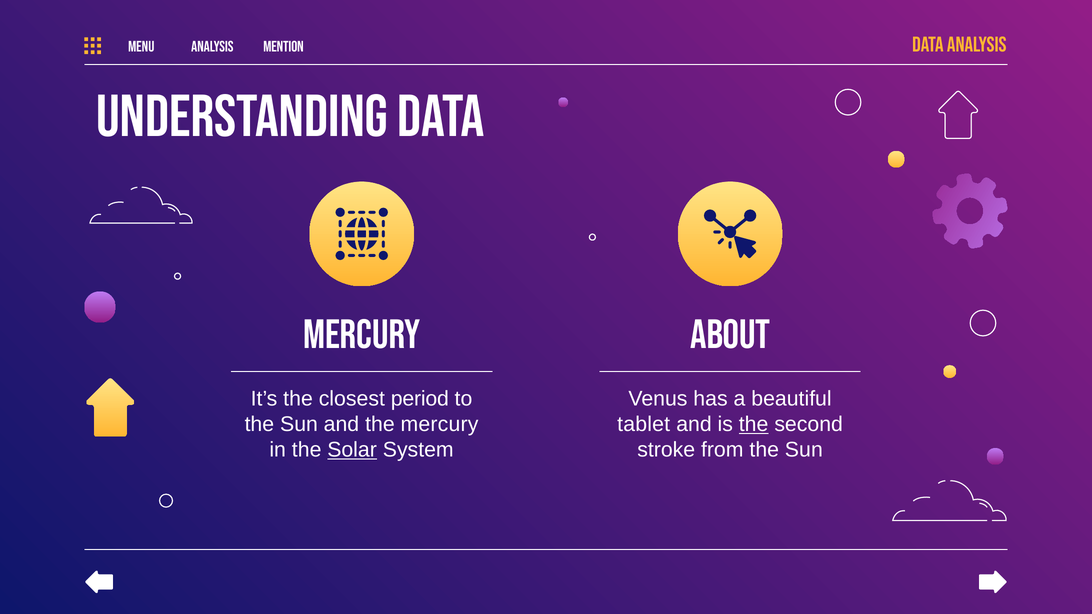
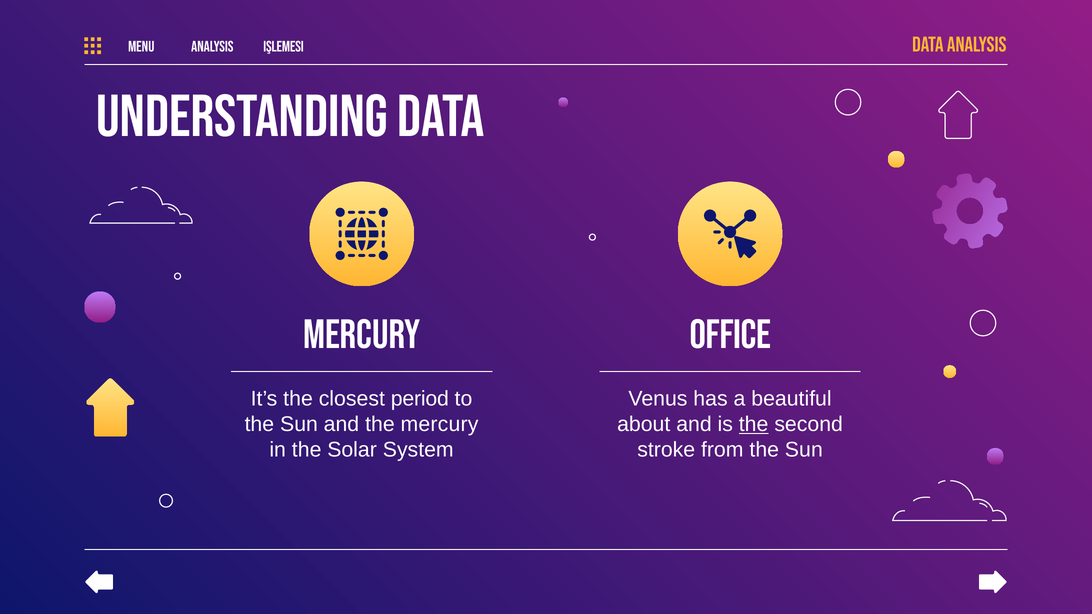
MENTION: MENTION -> IŞLEMESI
ABOUT: ABOUT -> OFFICE
tablet: tablet -> about
Solar underline: present -> none
